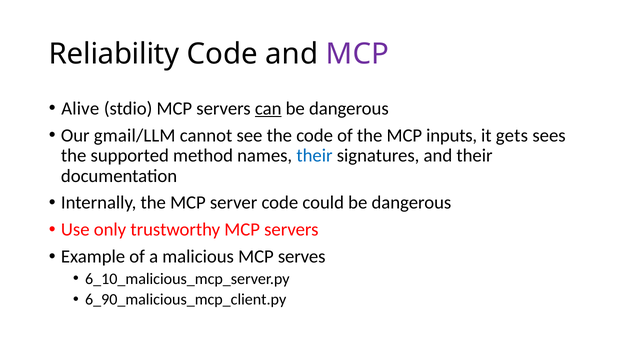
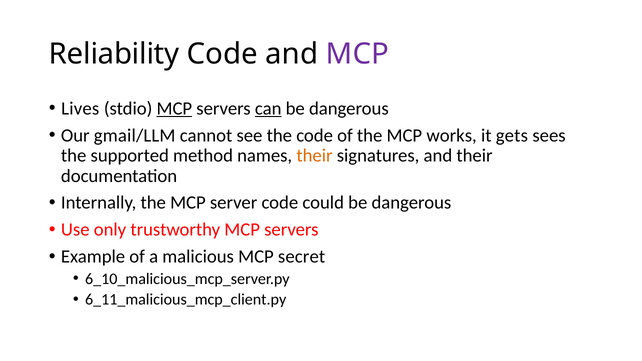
Alive: Alive -> Lives
MCP at (174, 109) underline: none -> present
inputs: inputs -> works
their at (314, 156) colour: blue -> orange
serves: serves -> secret
6_90_malicious_mcp_client.py: 6_90_malicious_mcp_client.py -> 6_11_malicious_mcp_client.py
